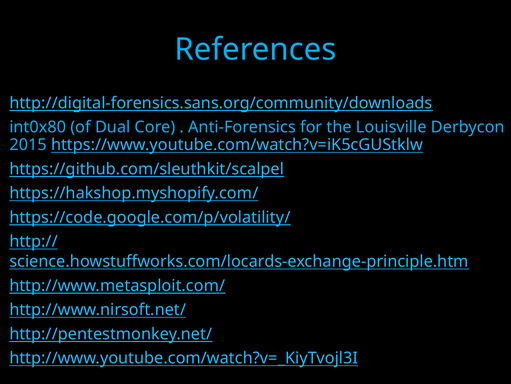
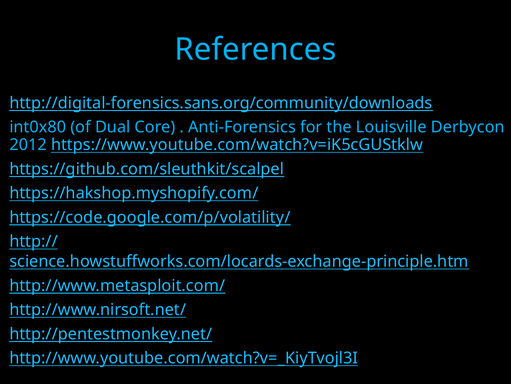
2015: 2015 -> 2012
